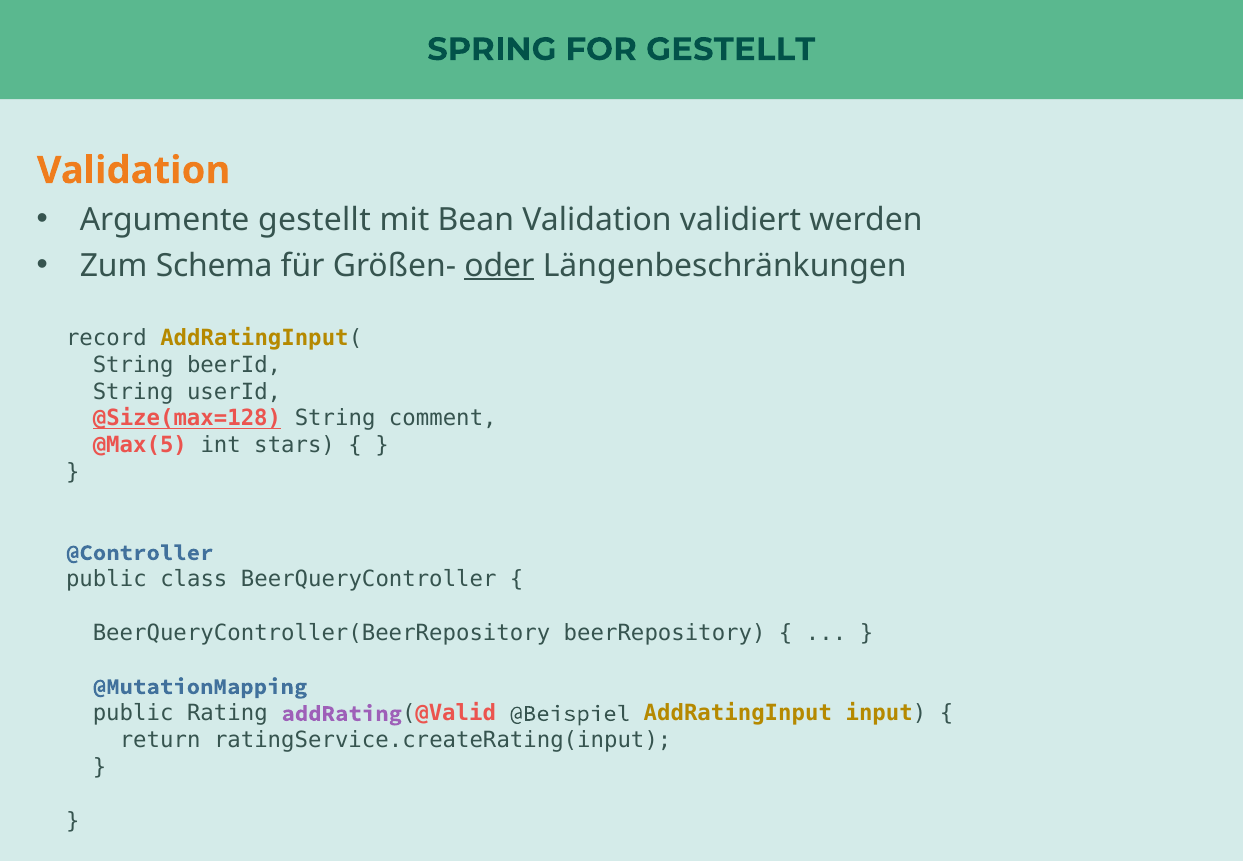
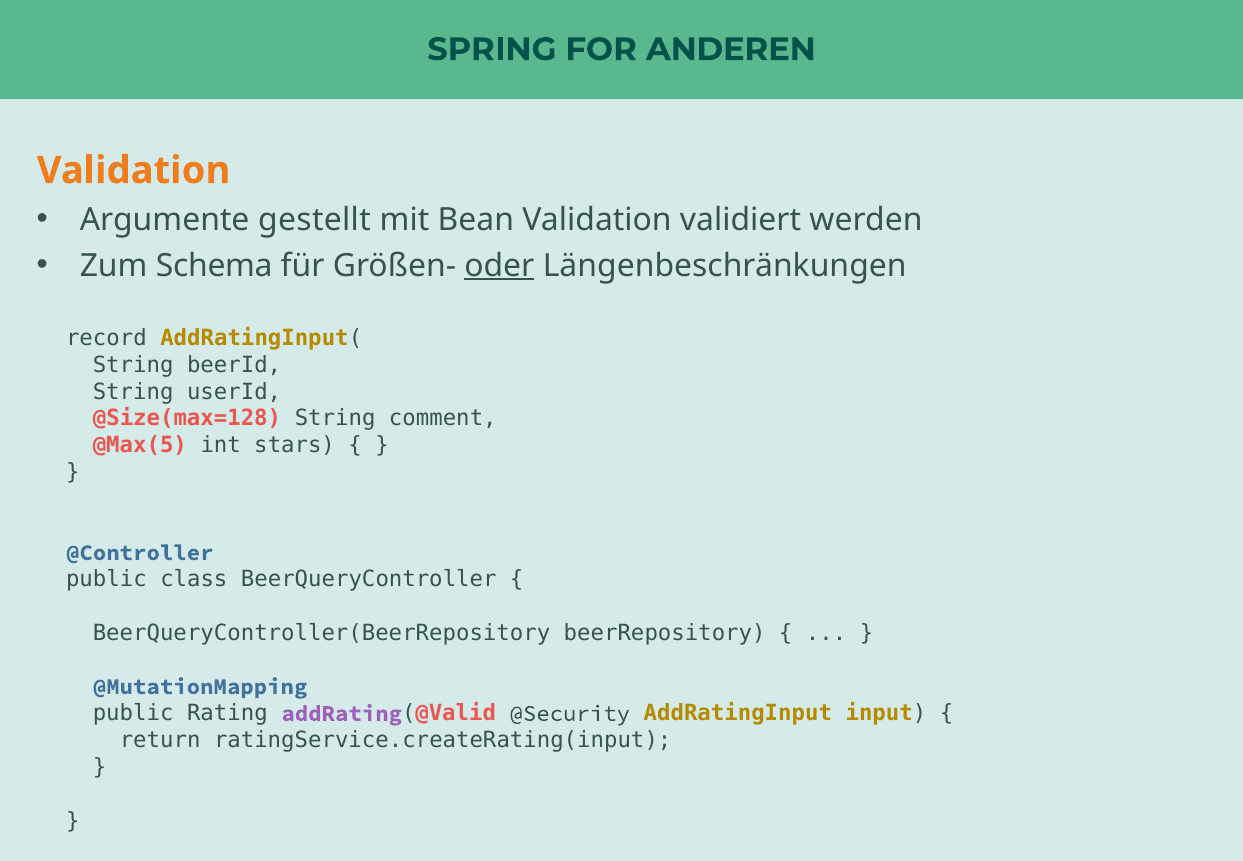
FOR GESTELLT: GESTELLT -> ANDEREN
@Size(max=128 underline: present -> none
@Beispiel: @Beispiel -> @Security
